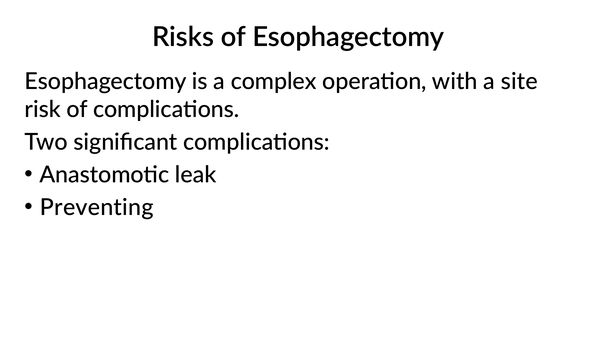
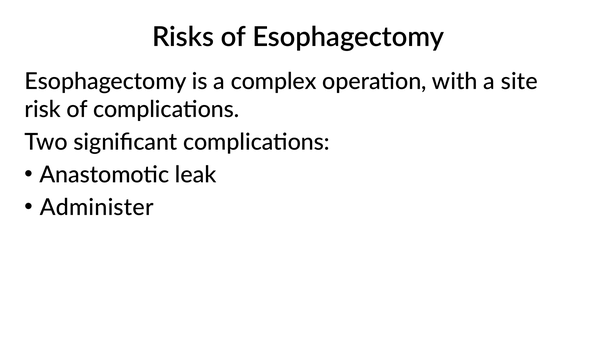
Preventing: Preventing -> Administer
